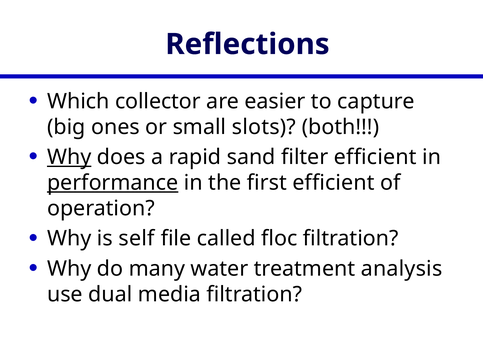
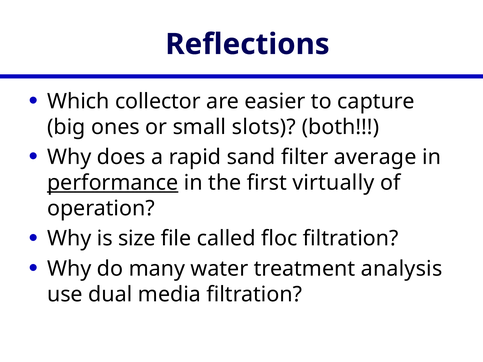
Why at (69, 157) underline: present -> none
filter efficient: efficient -> average
first efficient: efficient -> virtually
self: self -> size
